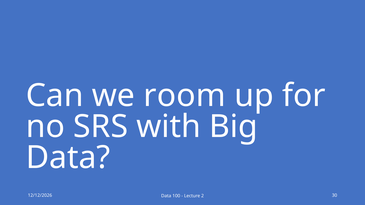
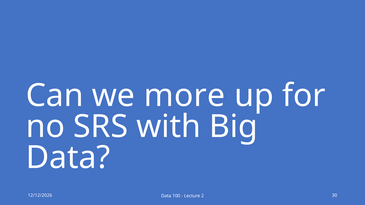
room: room -> more
